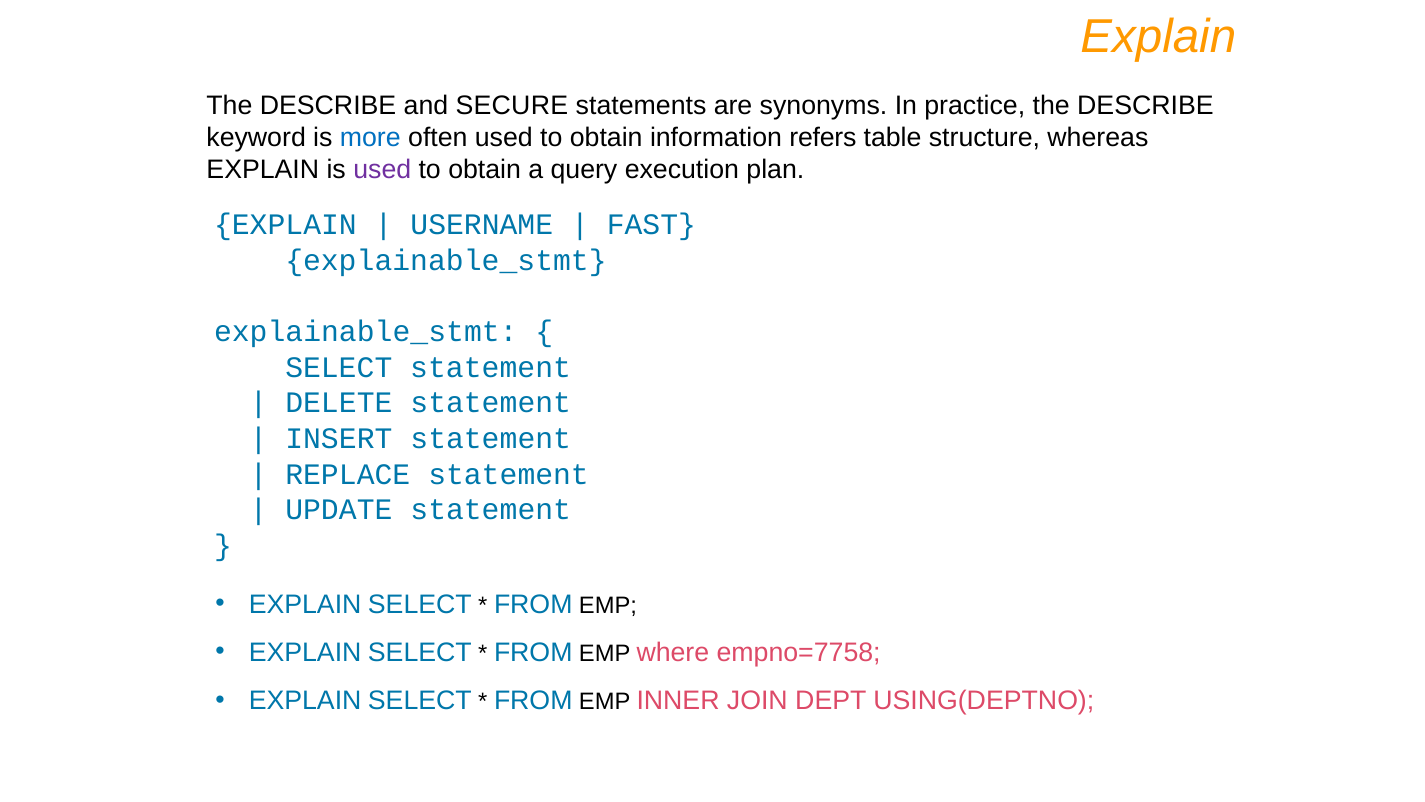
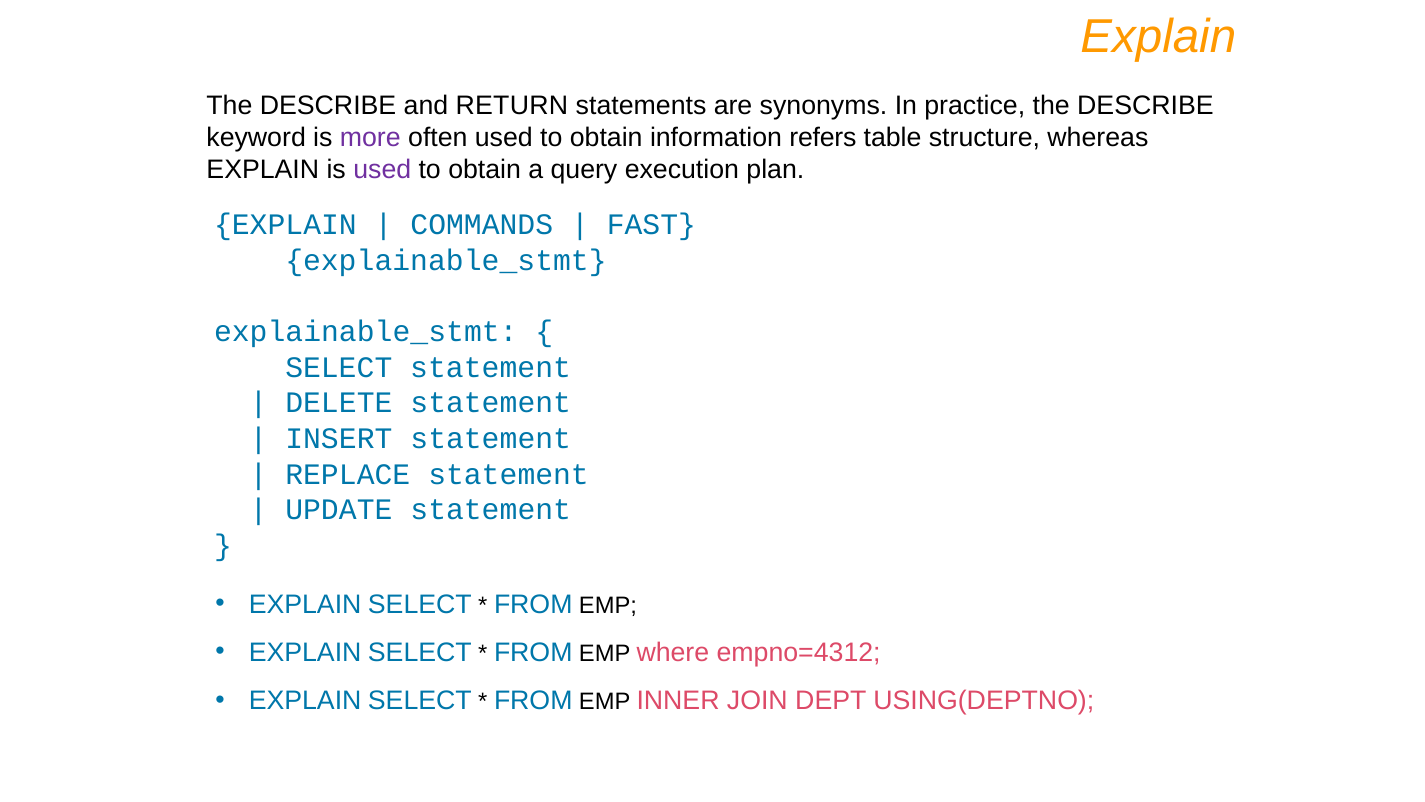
SECURE: SECURE -> RETURN
more colour: blue -> purple
USERNAME: USERNAME -> COMMANDS
empno=7758: empno=7758 -> empno=4312
